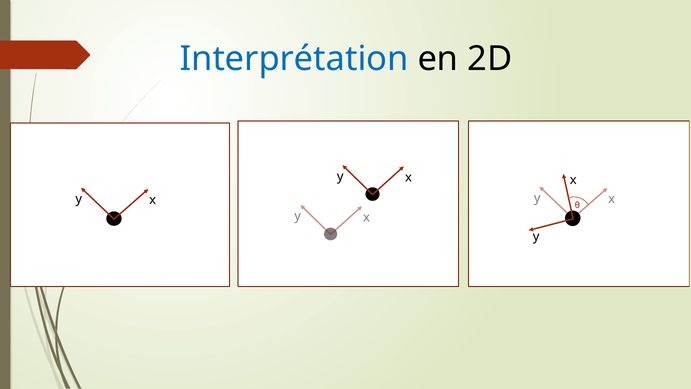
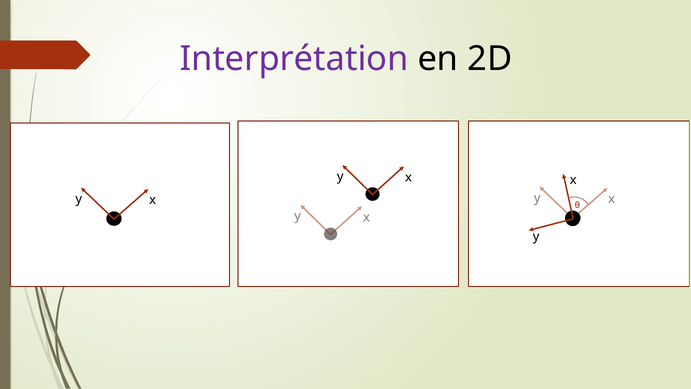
Interprétation colour: blue -> purple
